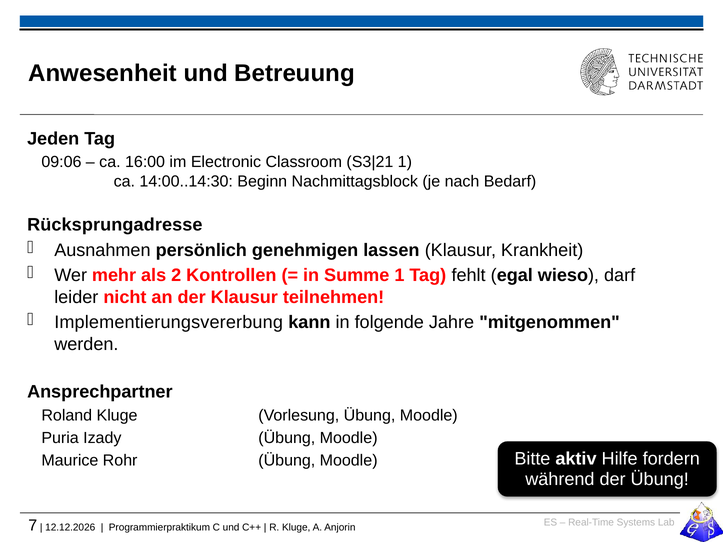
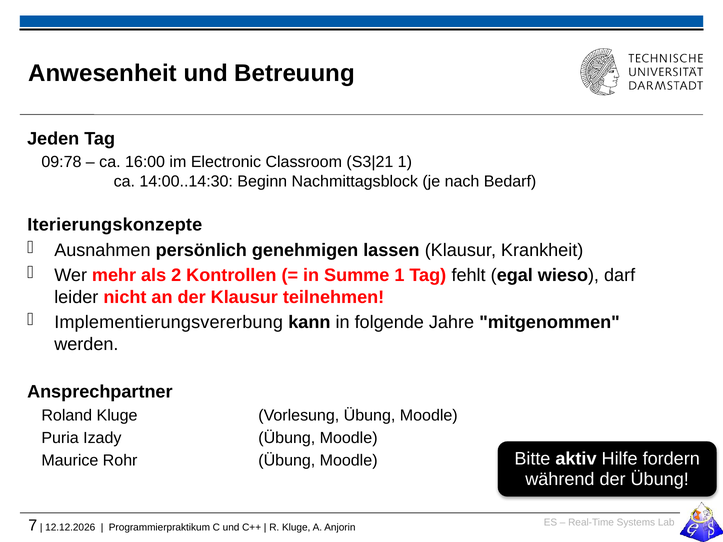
09:06: 09:06 -> 09:78
Rücksprungadresse: Rücksprungadresse -> Iterierungskonzepte
